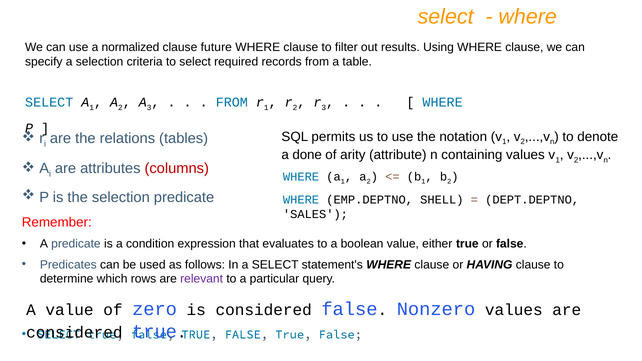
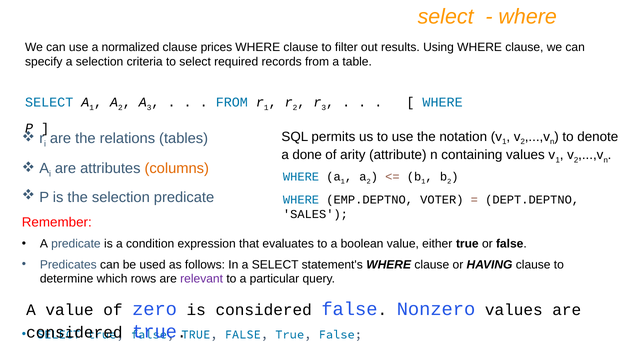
future: future -> prices
columns colour: red -> orange
SHELL: SHELL -> VOTER
